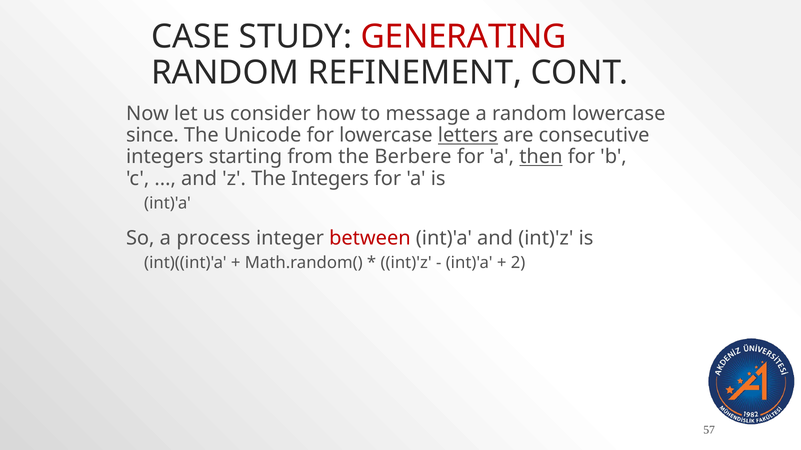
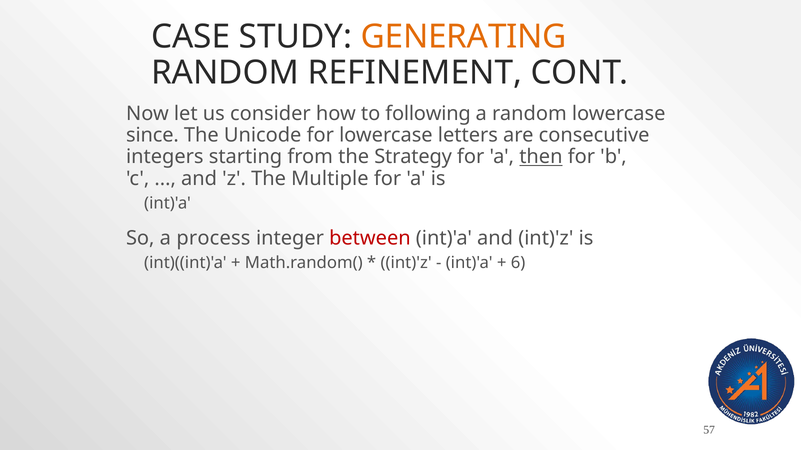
GENERATING colour: red -> orange
message: message -> following
letters underline: present -> none
Berbere: Berbere -> Strategy
The Integers: Integers -> Multiple
2: 2 -> 6
